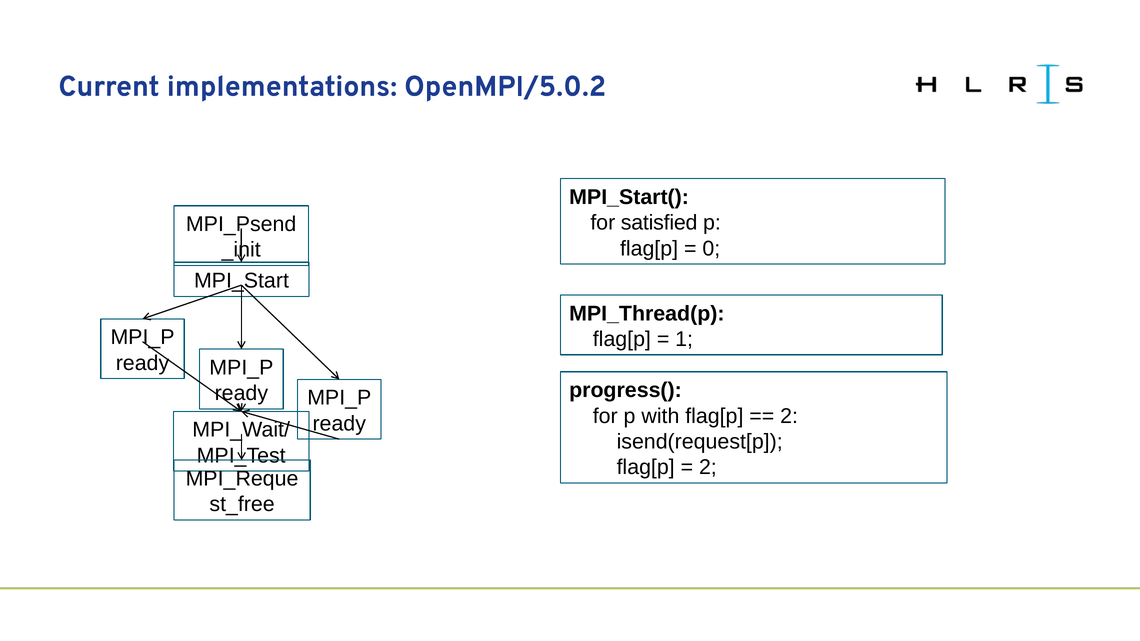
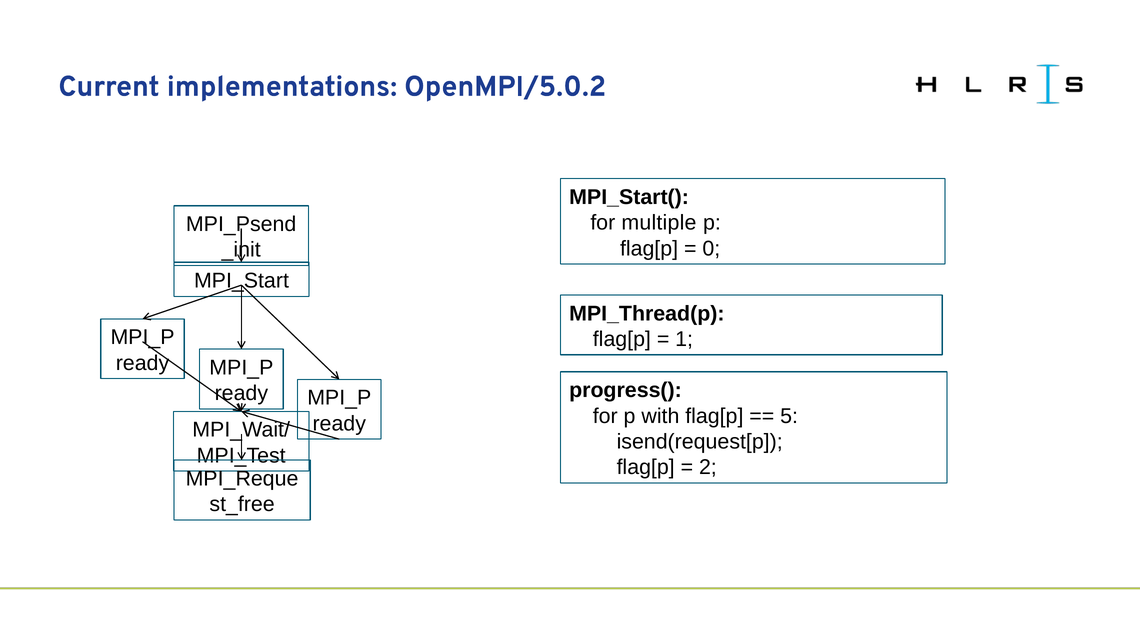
satisfied: satisfied -> multiple
2 at (789, 416): 2 -> 5
